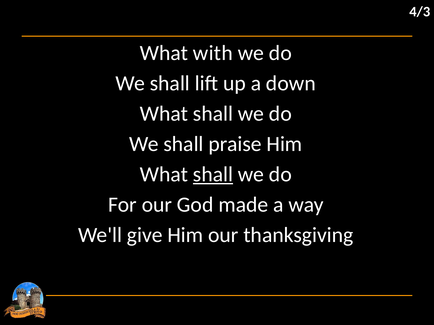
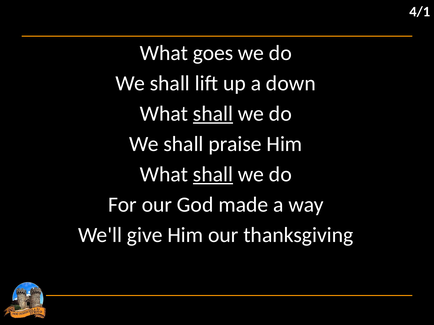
4/3: 4/3 -> 4/1
with: with -> goes
shall at (213, 114) underline: none -> present
